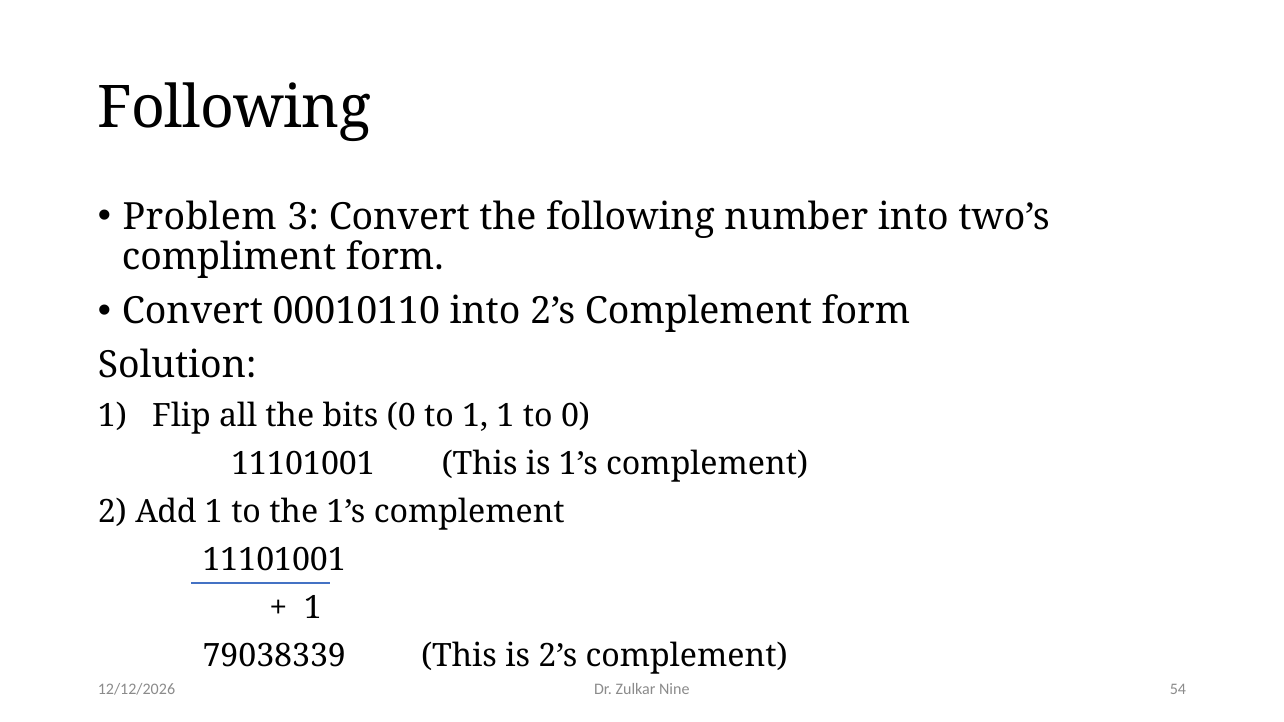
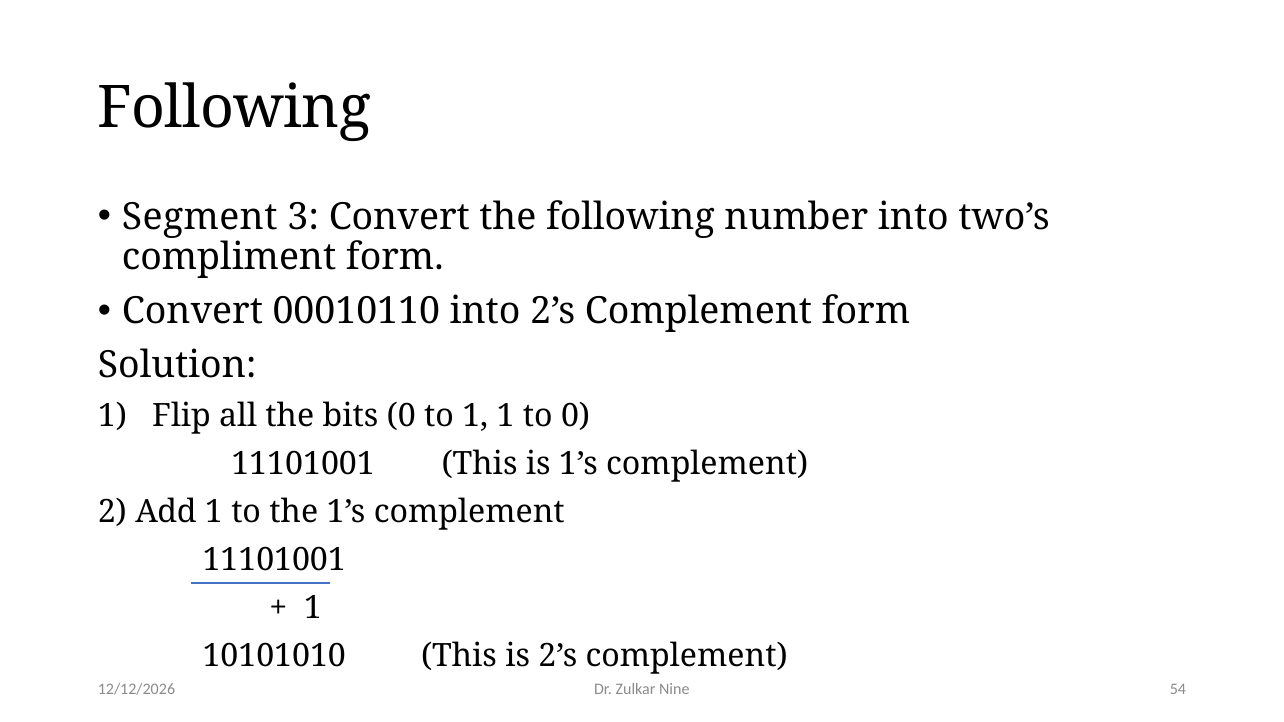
Problem: Problem -> Segment
79038339: 79038339 -> 10101010
